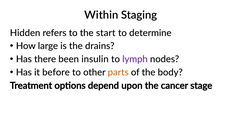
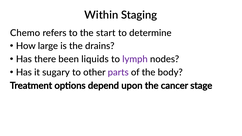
Hidden: Hidden -> Chemo
insulin: insulin -> liquids
before: before -> sugary
parts colour: orange -> purple
